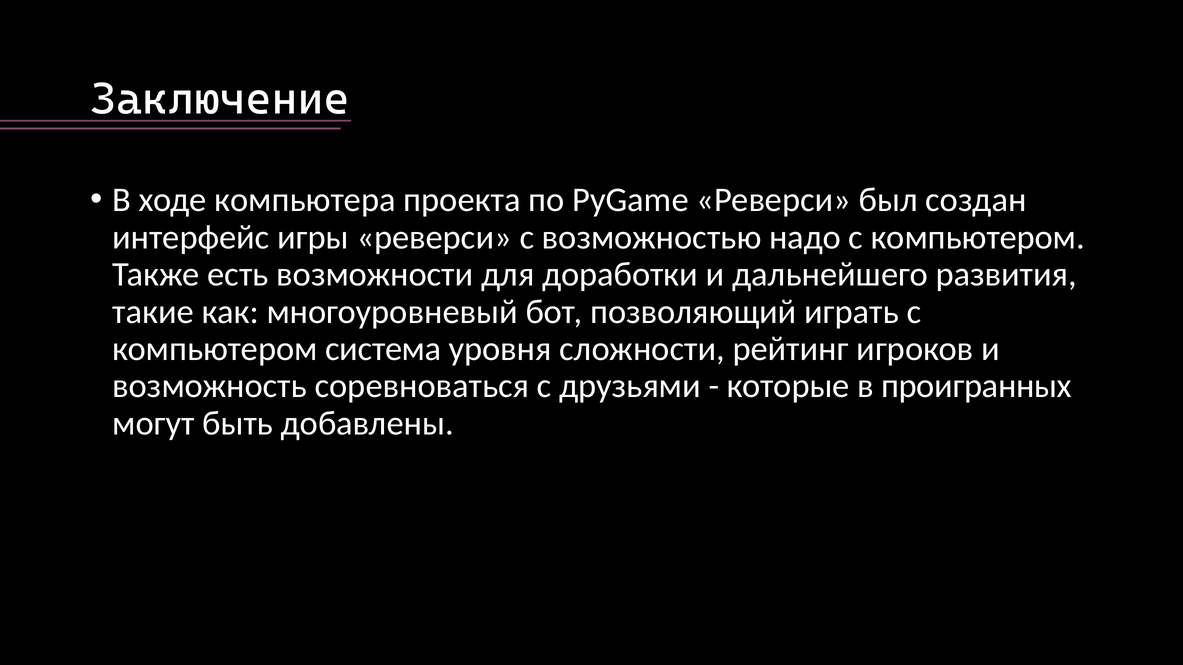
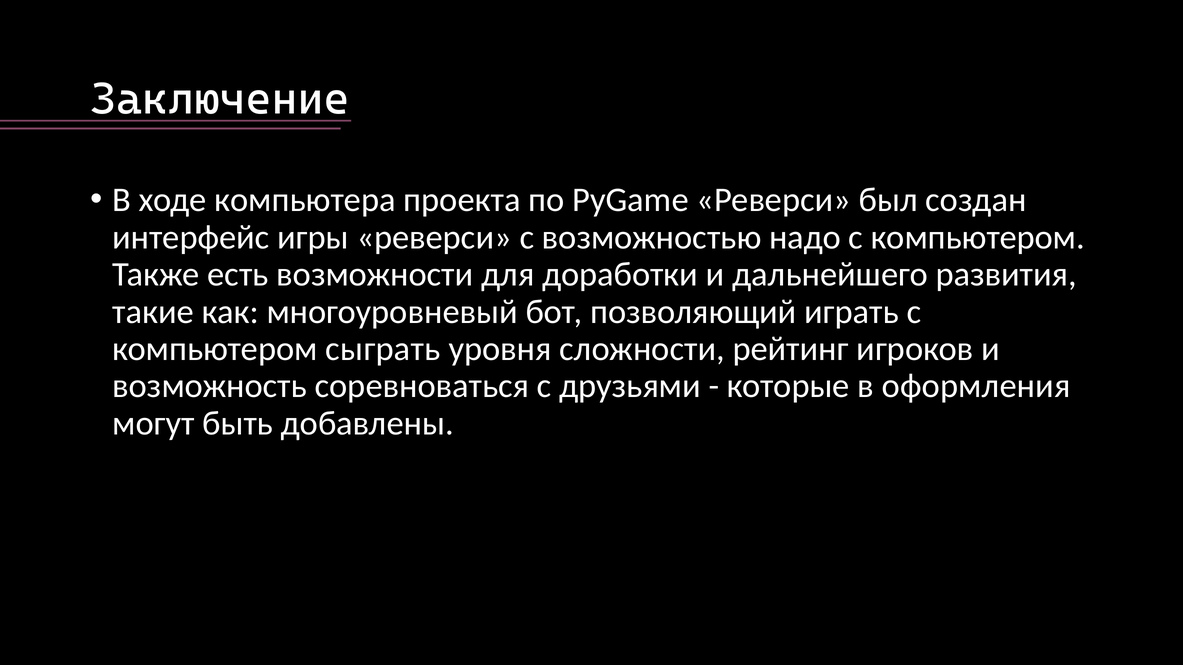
система: система -> сыграть
проигранных: проигранных -> оформления
